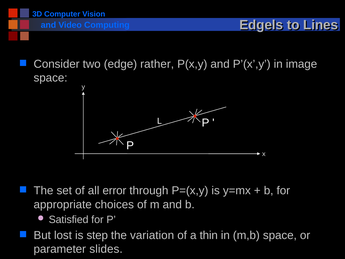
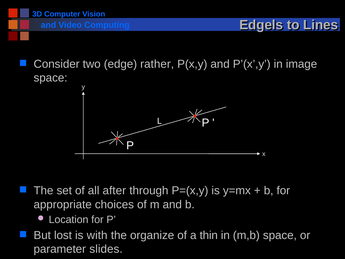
error: error -> after
Satisfied: Satisfied -> Location
step: step -> with
variation: variation -> organize
